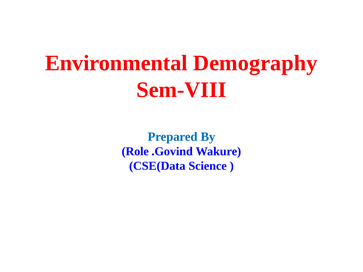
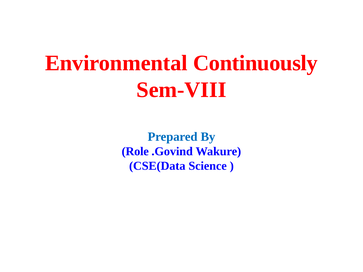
Demography: Demography -> Continuously
